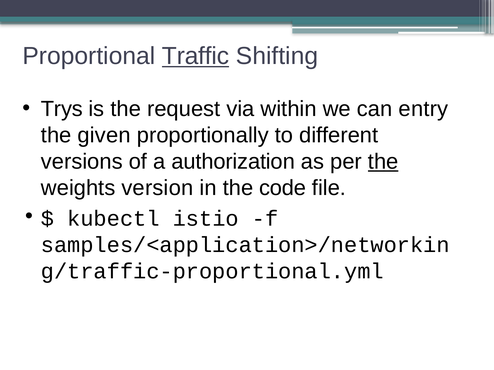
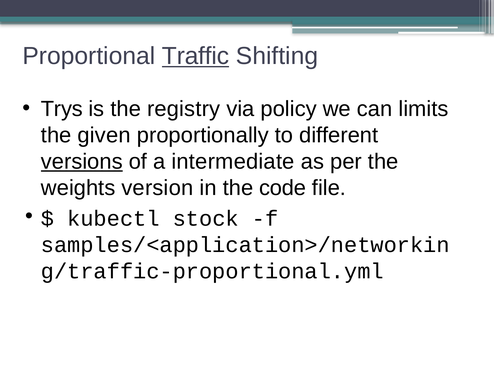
request: request -> registry
within: within -> policy
entry: entry -> limits
versions underline: none -> present
authorization: authorization -> intermediate
the at (383, 162) underline: present -> none
istio: istio -> stock
